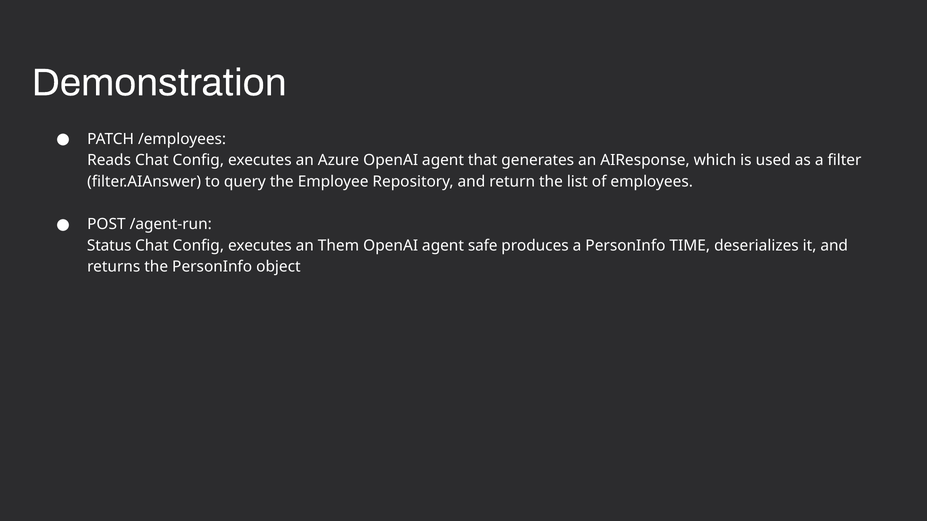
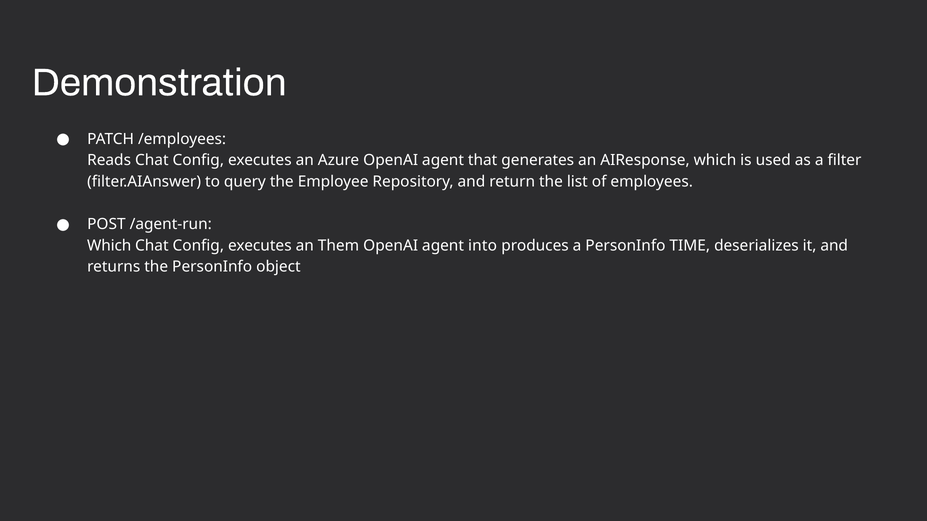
Status at (109, 246): Status -> Which
safe: safe -> into
